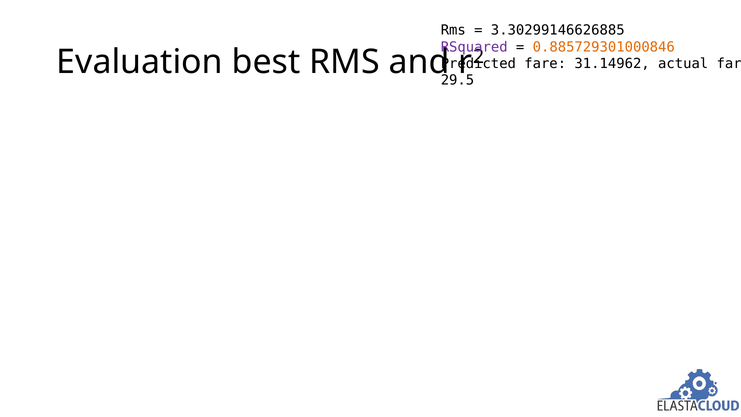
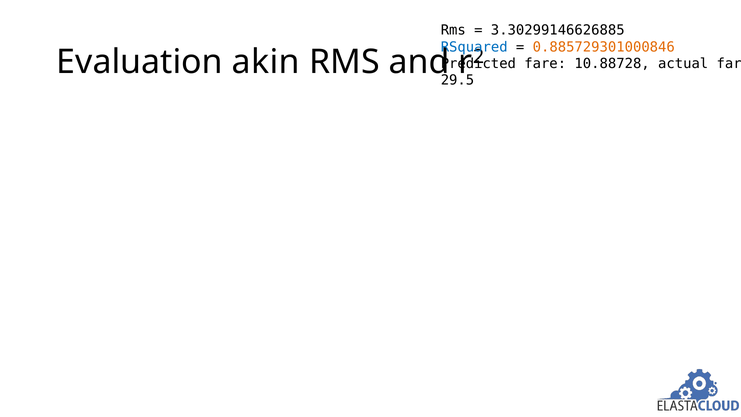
RSquared colour: purple -> blue
best: best -> akin
31.14962: 31.14962 -> 10.88728
